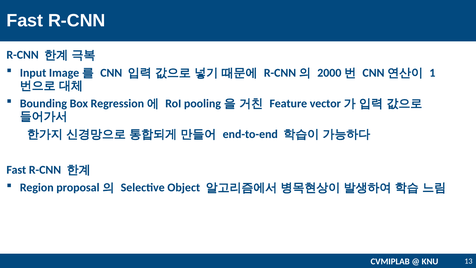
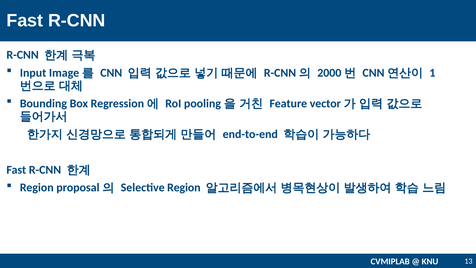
Selective Object: Object -> Region
